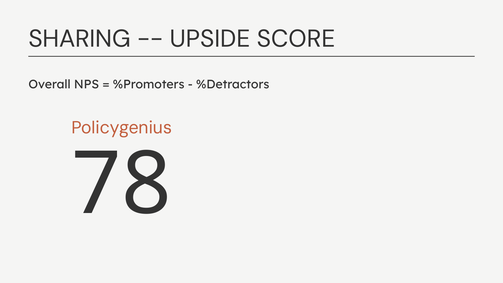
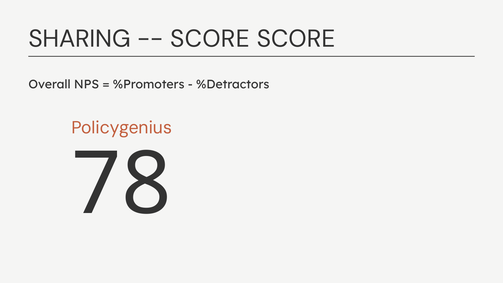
UPSIDE at (210, 39): UPSIDE -> SCORE
